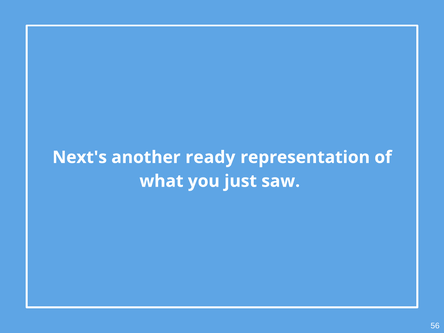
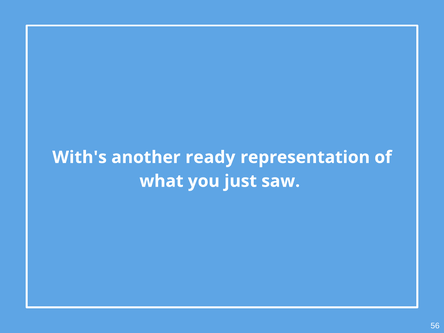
Next's: Next's -> With's
